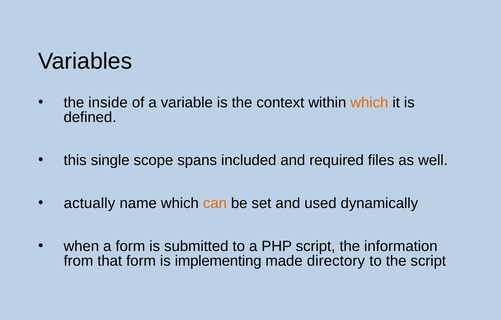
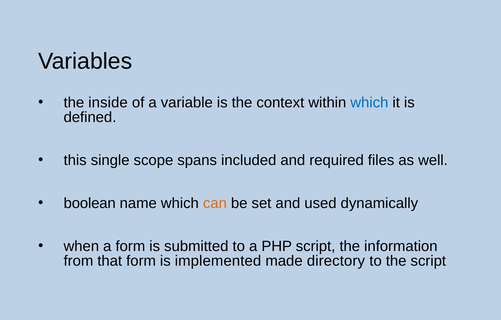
which at (369, 103) colour: orange -> blue
actually: actually -> boolean
implementing: implementing -> implemented
